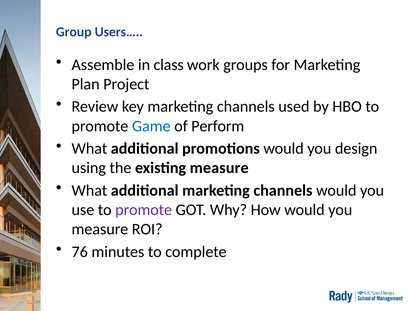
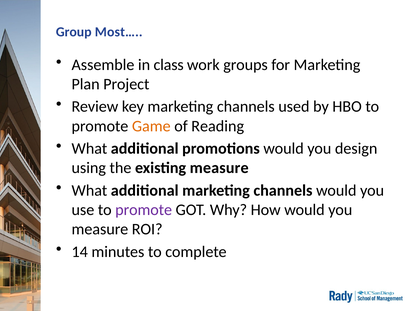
Users…: Users… -> Most…
Game colour: blue -> orange
Perform: Perform -> Reading
76: 76 -> 14
